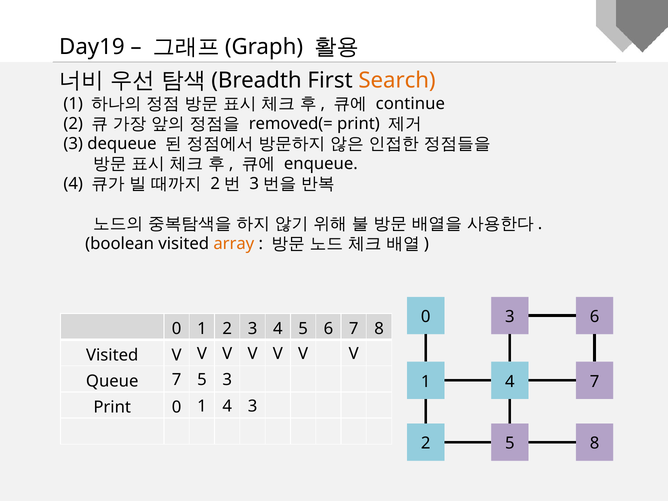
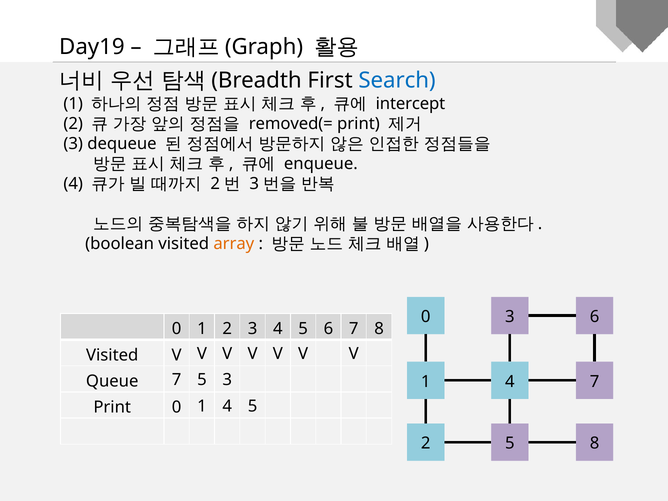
Search colour: orange -> blue
continue: continue -> intercept
1 4 3: 3 -> 5
